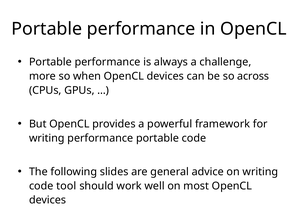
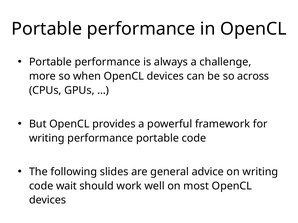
tool: tool -> wait
